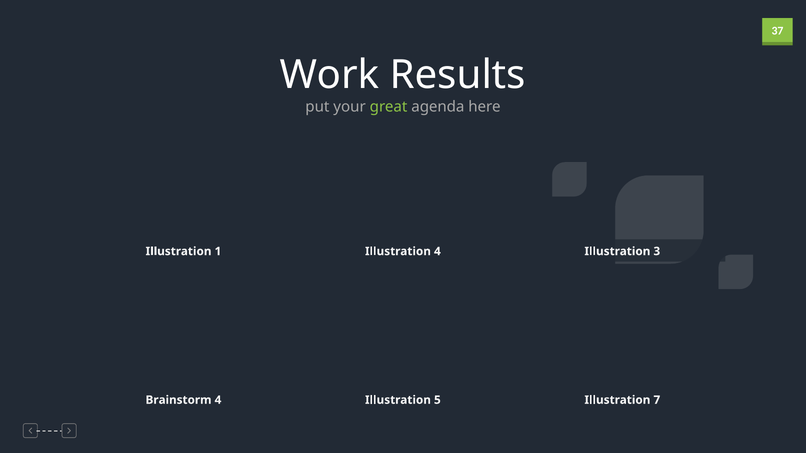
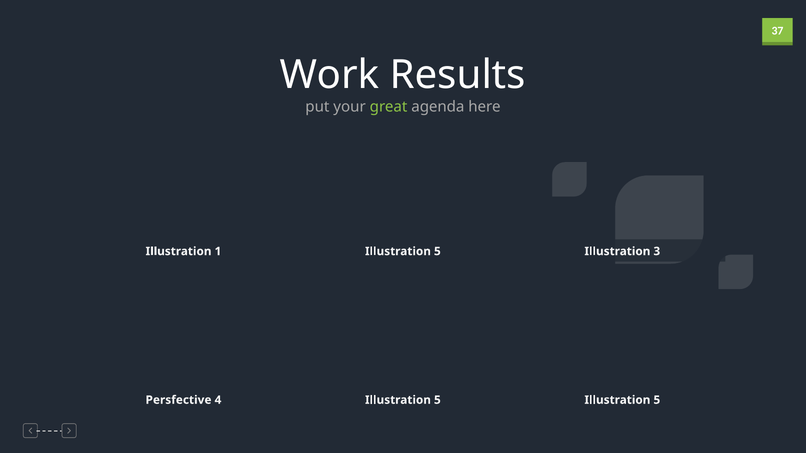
1 Illustration 4: 4 -> 5
Brainstorm: Brainstorm -> Persfective
5 Illustration 7: 7 -> 5
